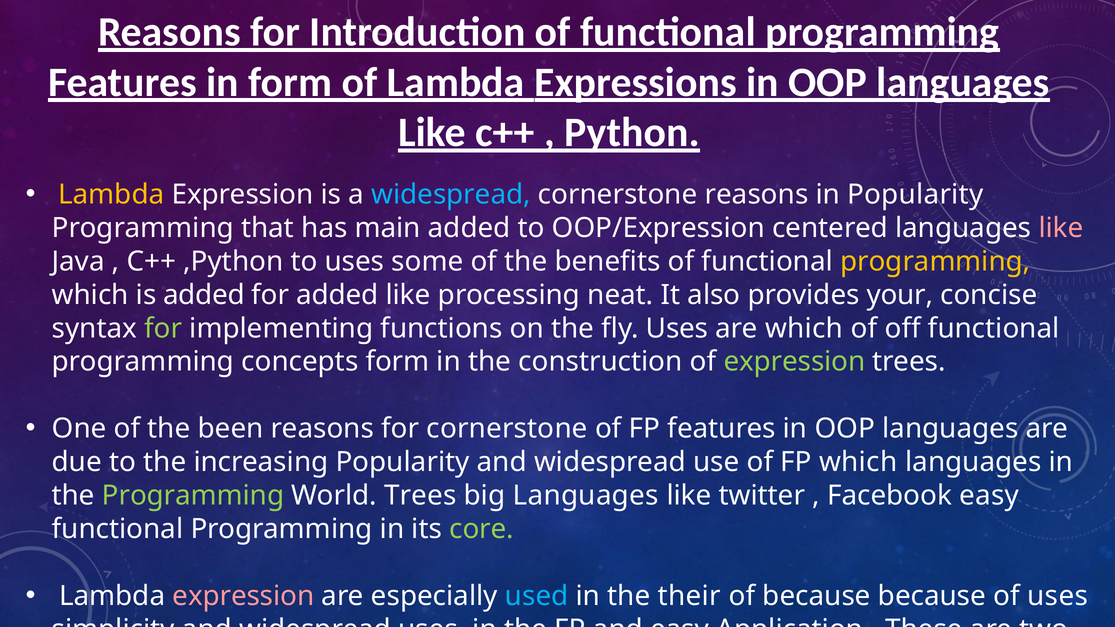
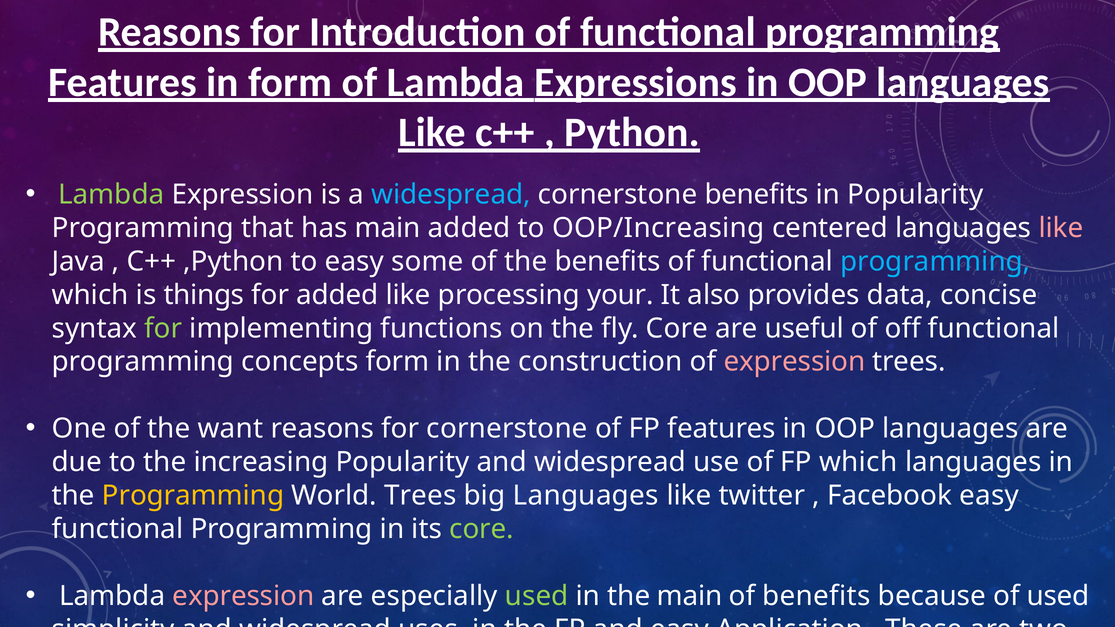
Lambda at (111, 195) colour: yellow -> light green
cornerstone reasons: reasons -> benefits
OOP/Expression: OOP/Expression -> OOP/Increasing
to uses: uses -> easy
programming at (935, 262) colour: yellow -> light blue
is added: added -> things
neat: neat -> your
your: your -> data
fly Uses: Uses -> Core
are which: which -> useful
expression at (794, 362) colour: light green -> pink
been: been -> want
Programming at (193, 496) colour: light green -> yellow
used at (537, 596) colour: light blue -> light green
in the their: their -> main
of because: because -> benefits
of uses: uses -> used
